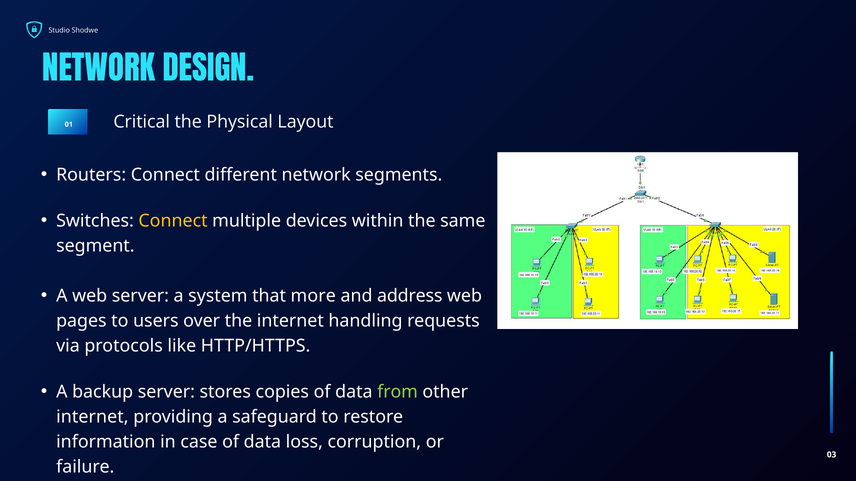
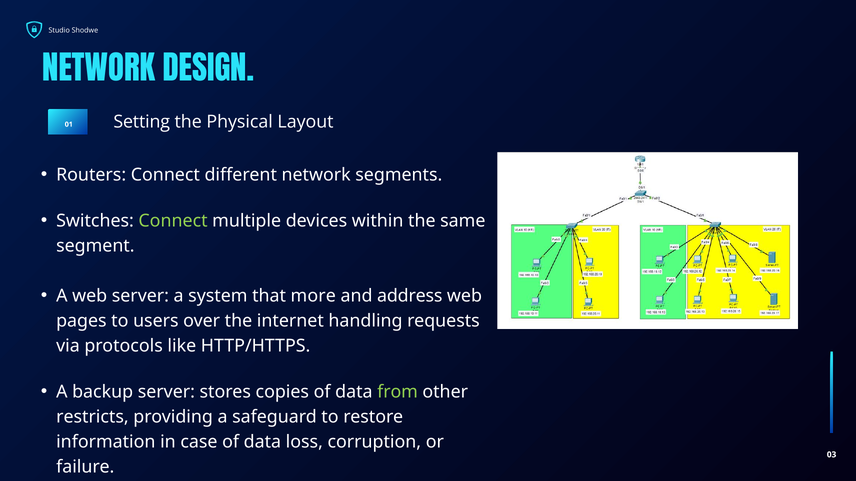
Critical: Critical -> Setting
Connect at (173, 221) colour: yellow -> light green
internet at (92, 417): internet -> restricts
